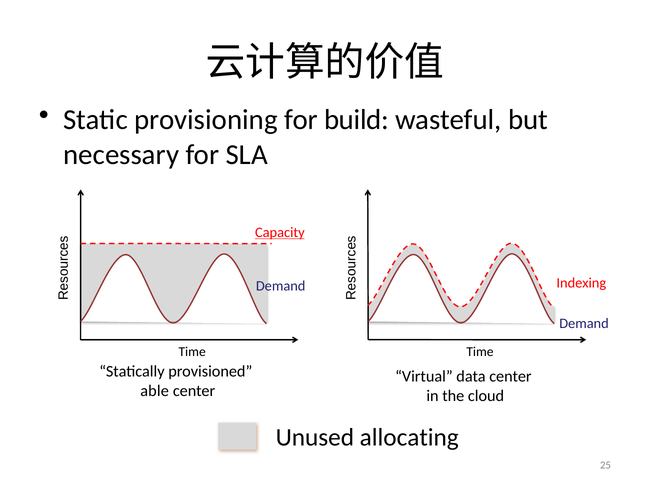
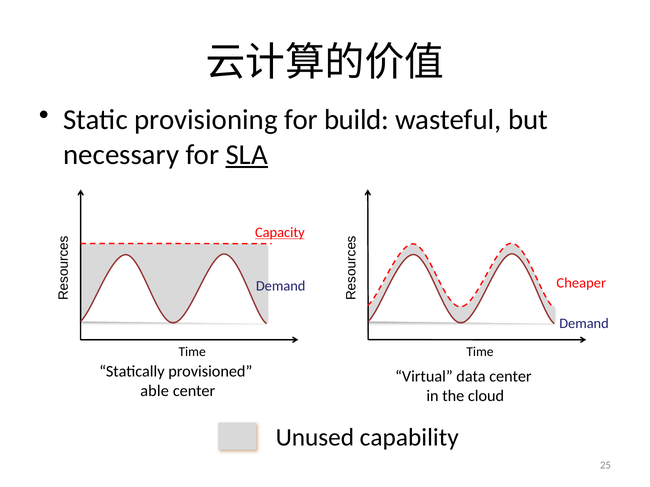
SLA underline: none -> present
Indexing: Indexing -> Cheaper
allocating: allocating -> capability
